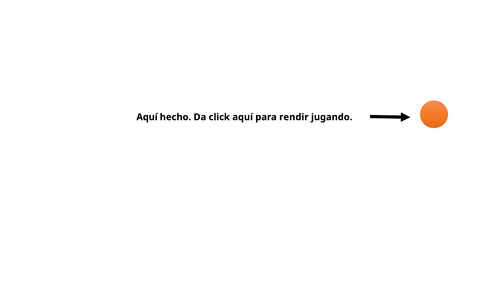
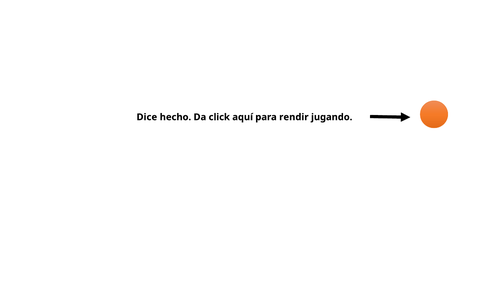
Aquí at (147, 117): Aquí -> Dice
